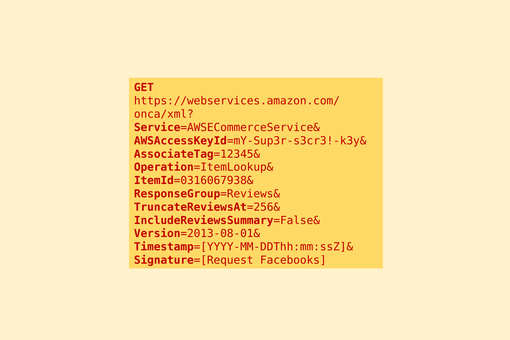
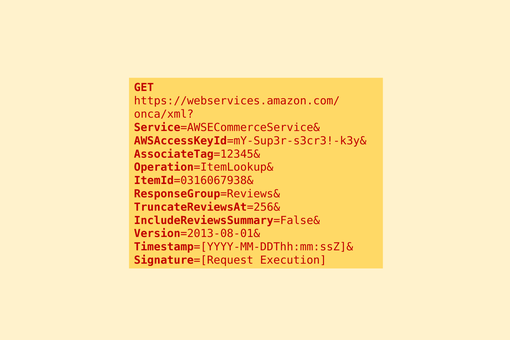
Facebooks: Facebooks -> Execution
